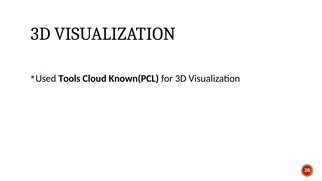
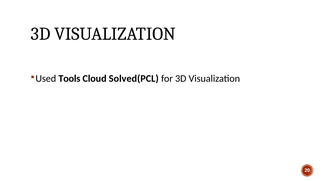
Known(PCL: Known(PCL -> Solved(PCL
